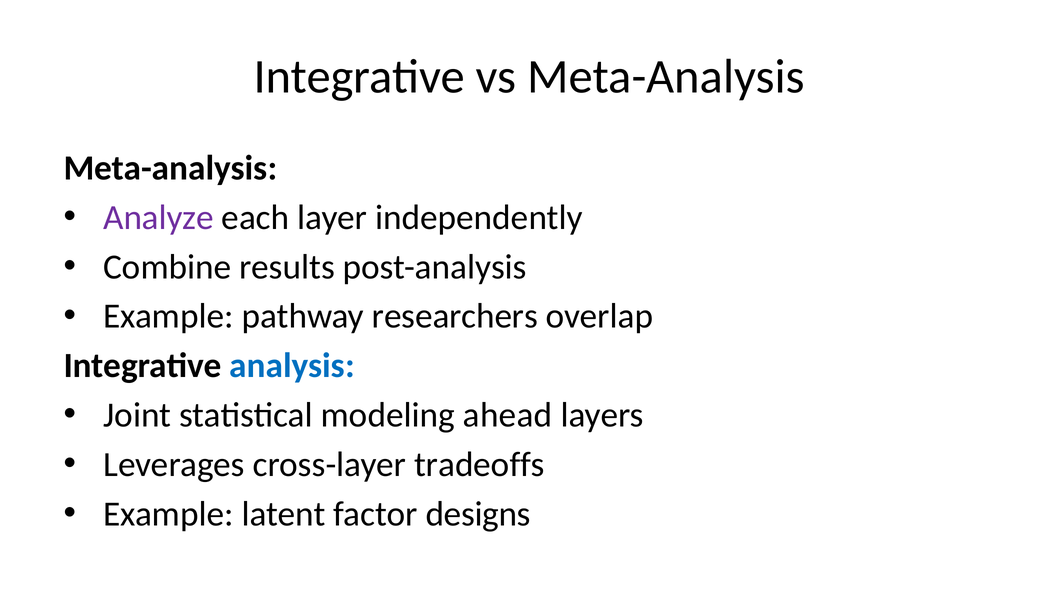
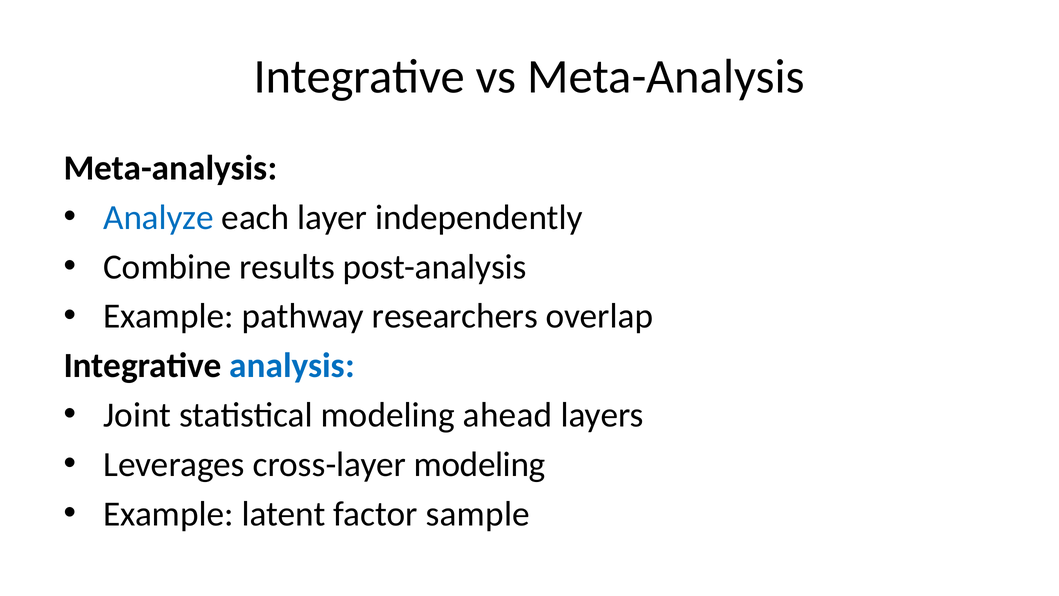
Analyze colour: purple -> blue
cross-layer tradeoffs: tradeoffs -> modeling
designs: designs -> sample
